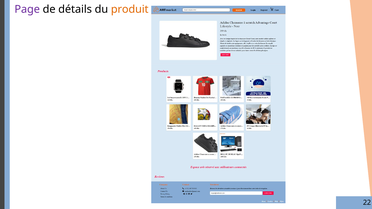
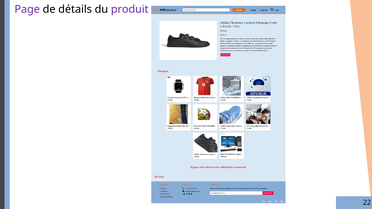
produit colour: orange -> purple
